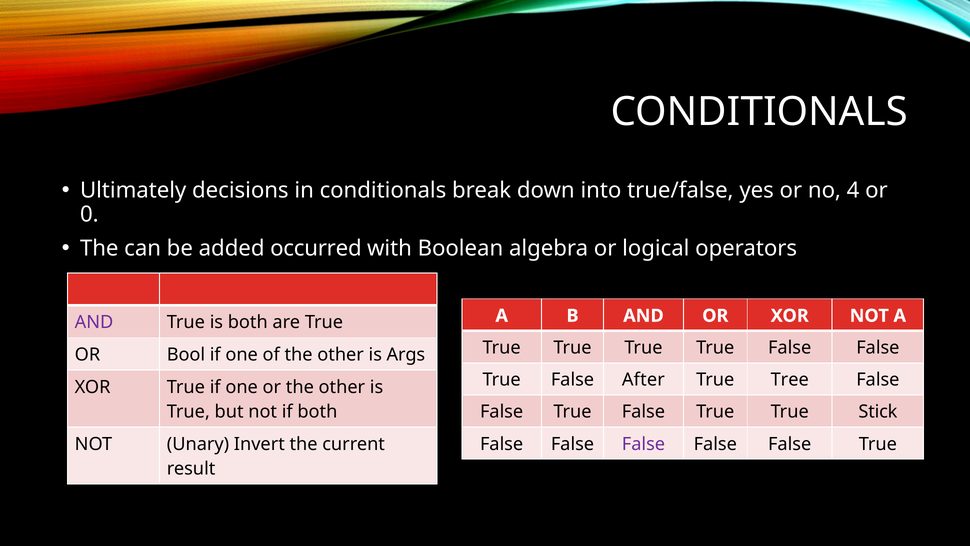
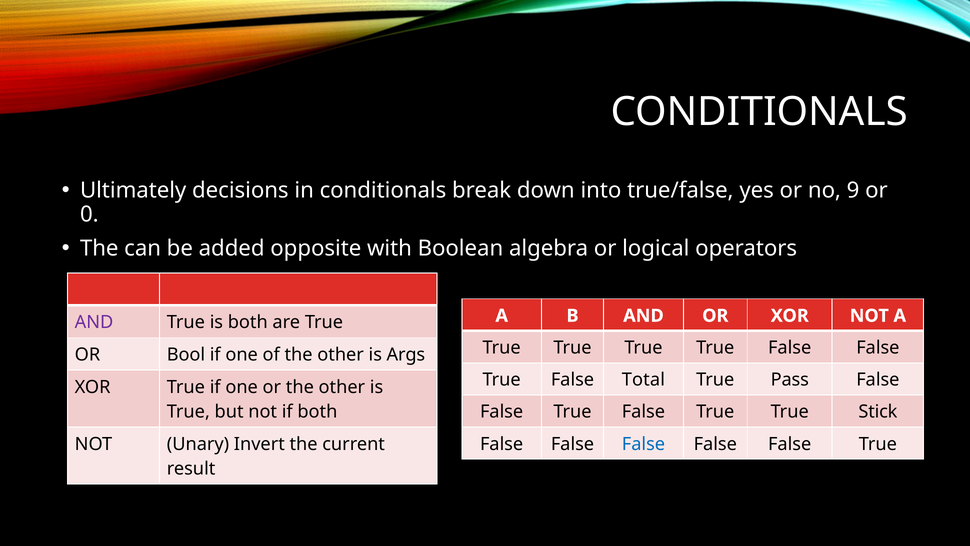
4: 4 -> 9
occurred: occurred -> opposite
After: After -> Total
Tree: Tree -> Pass
False at (643, 444) colour: purple -> blue
